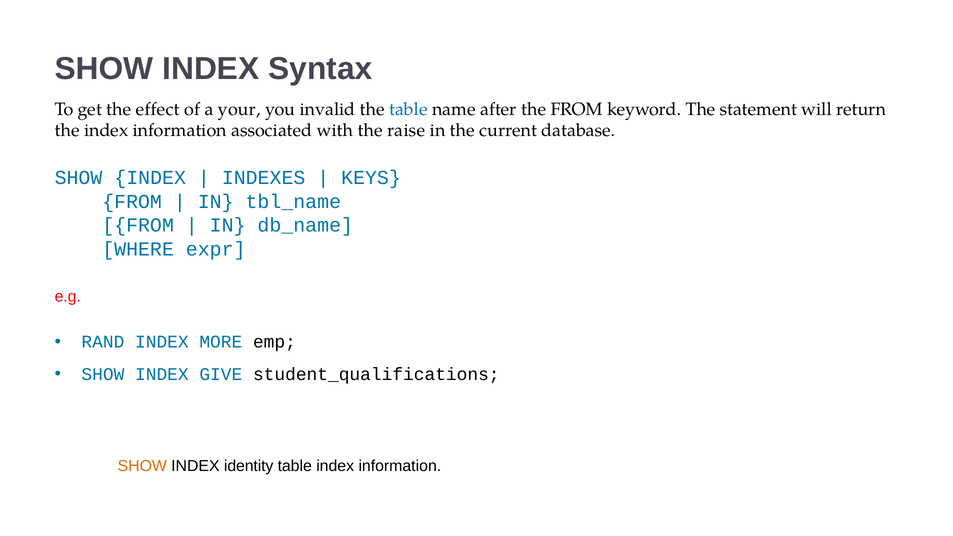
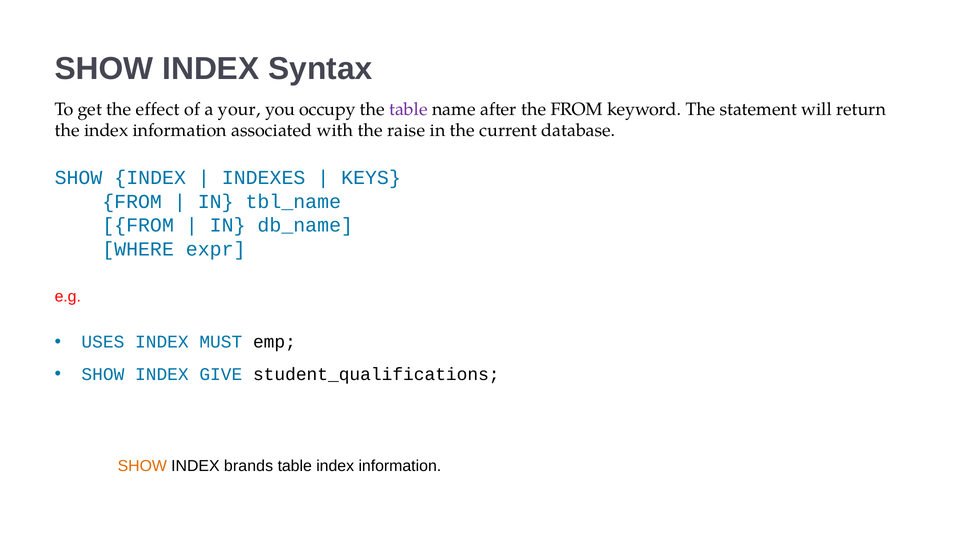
invalid: invalid -> occupy
table at (408, 109) colour: blue -> purple
RAND: RAND -> USES
MORE: MORE -> MUST
identity: identity -> brands
